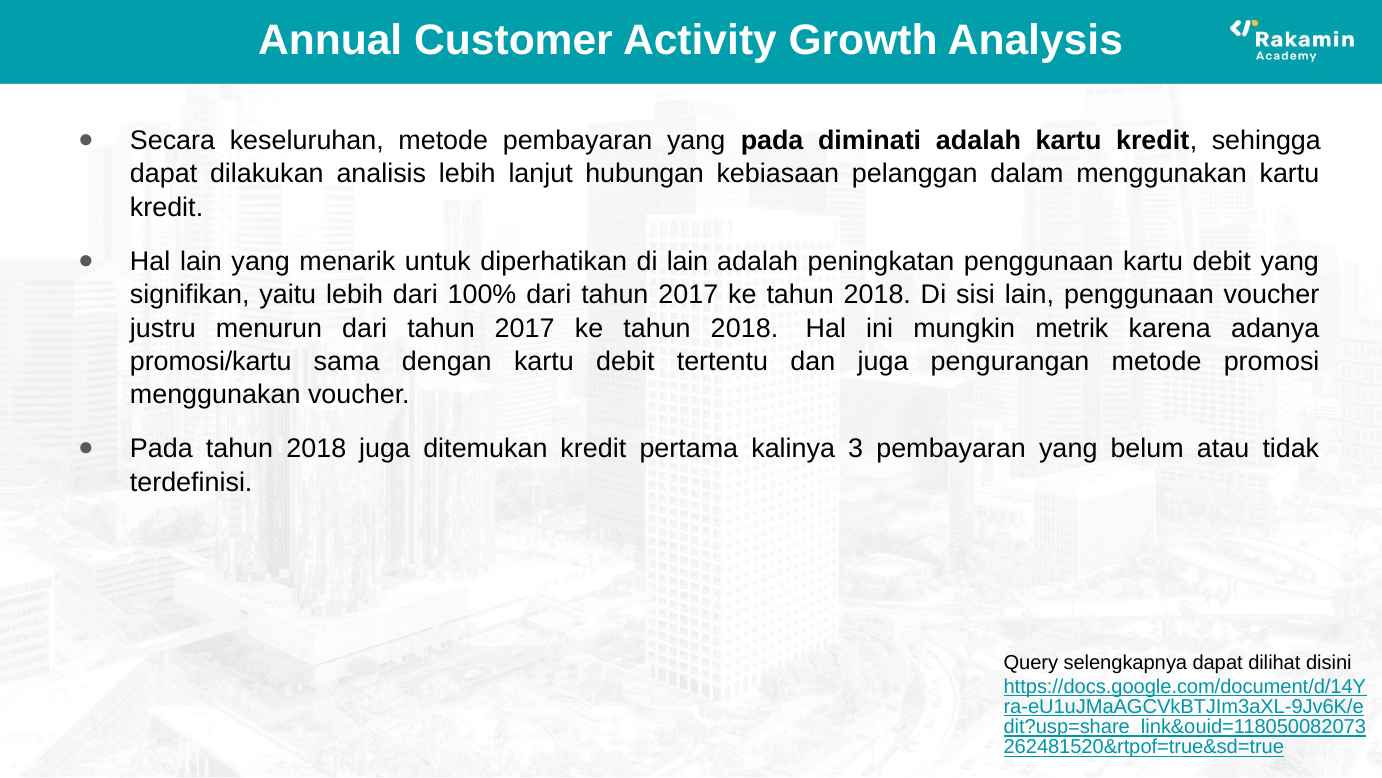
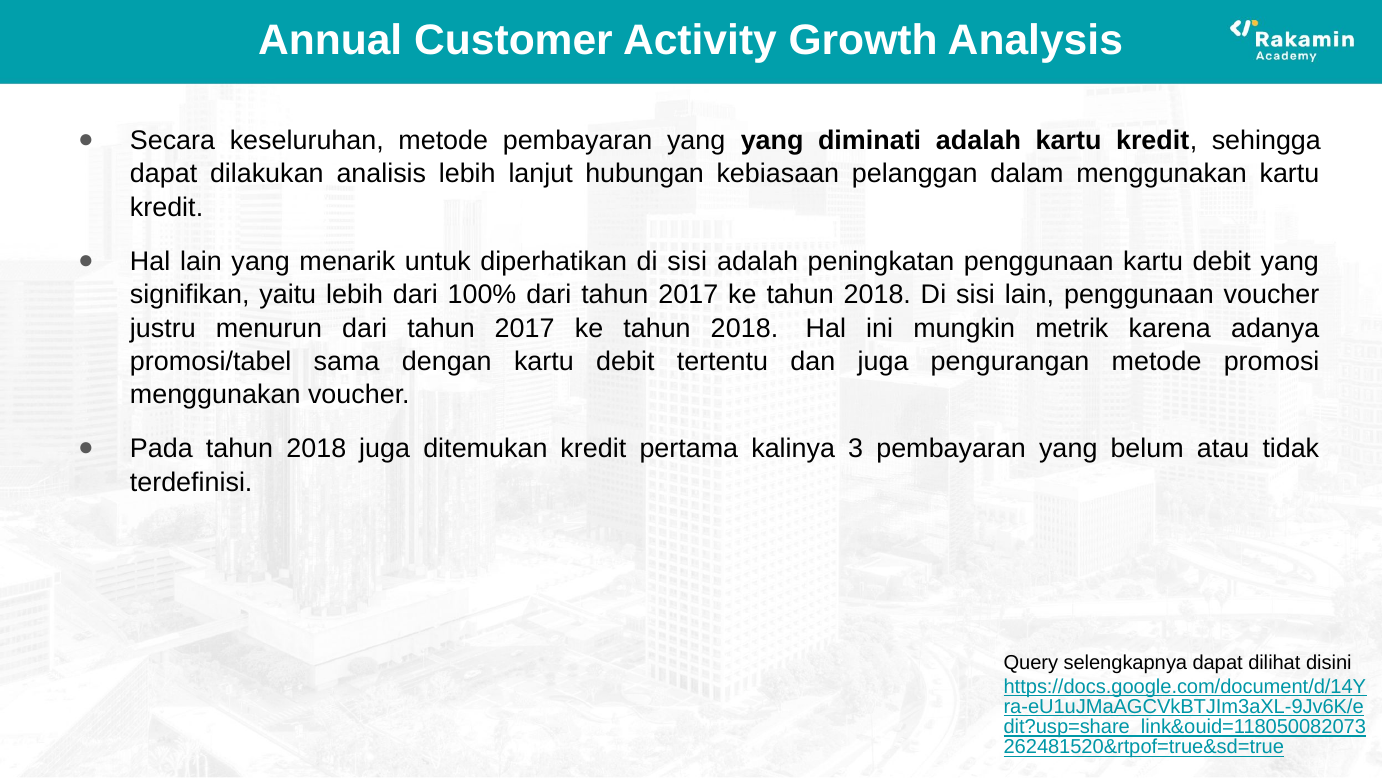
yang pada: pada -> yang
diperhatikan di lain: lain -> sisi
promosi/kartu: promosi/kartu -> promosi/tabel
